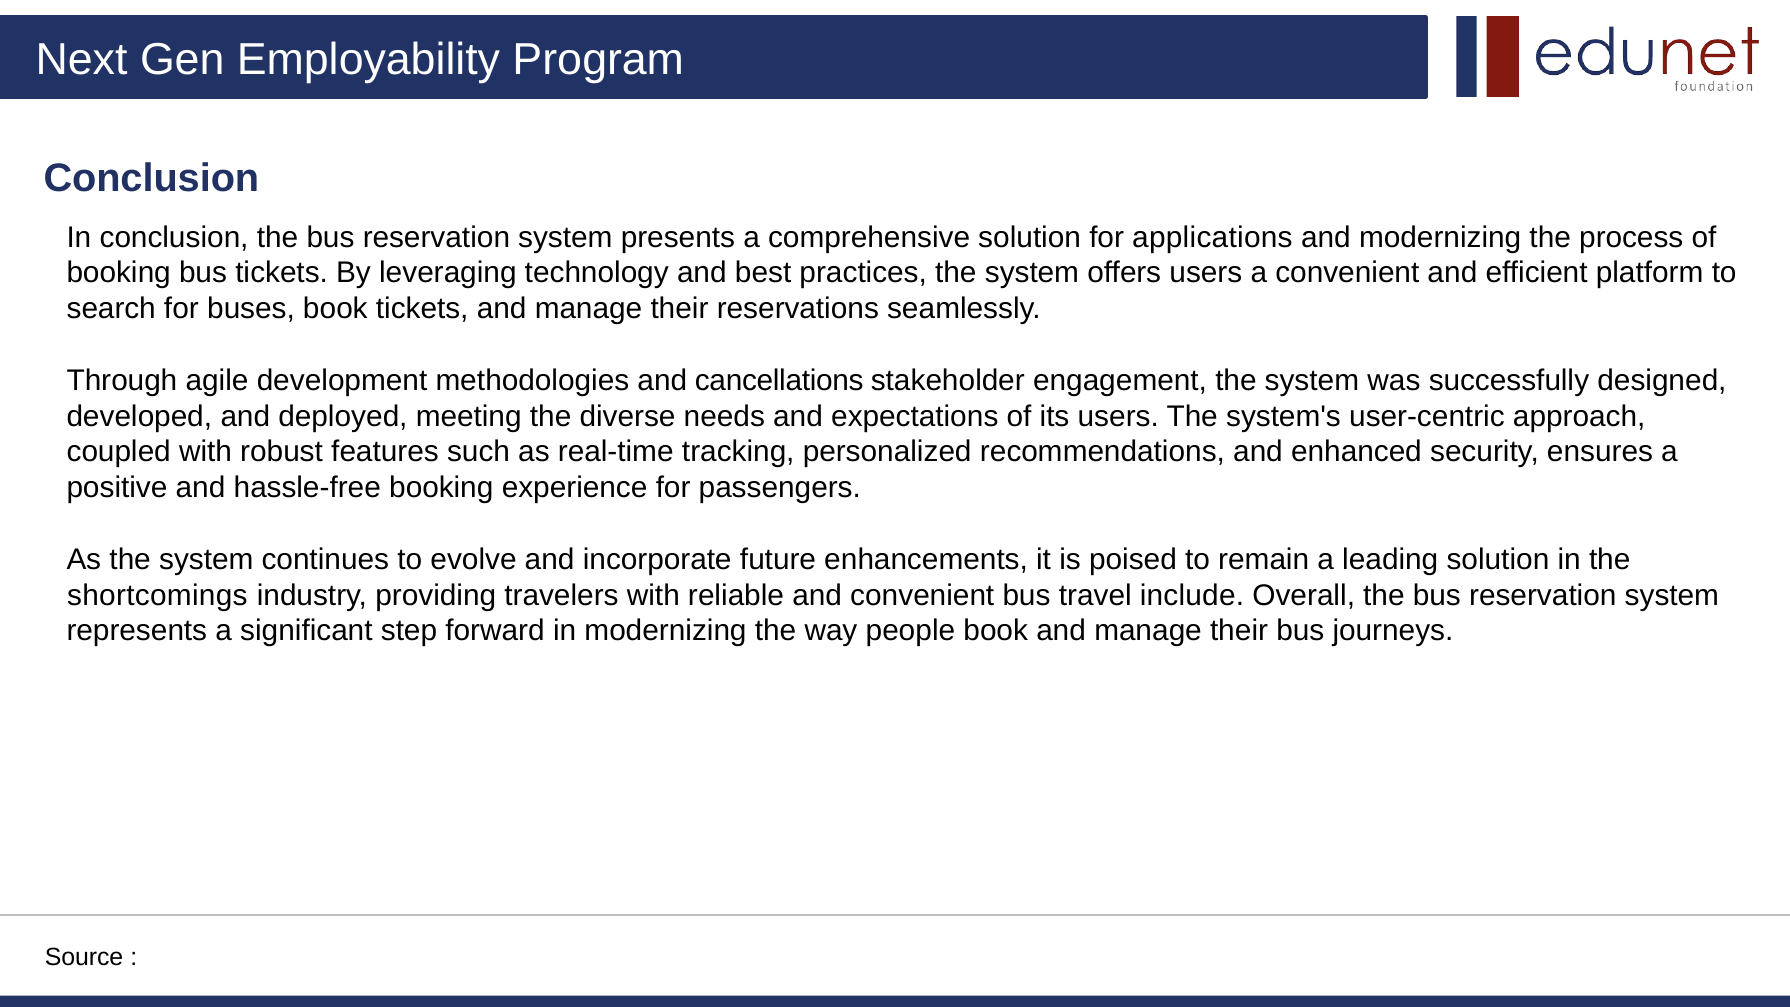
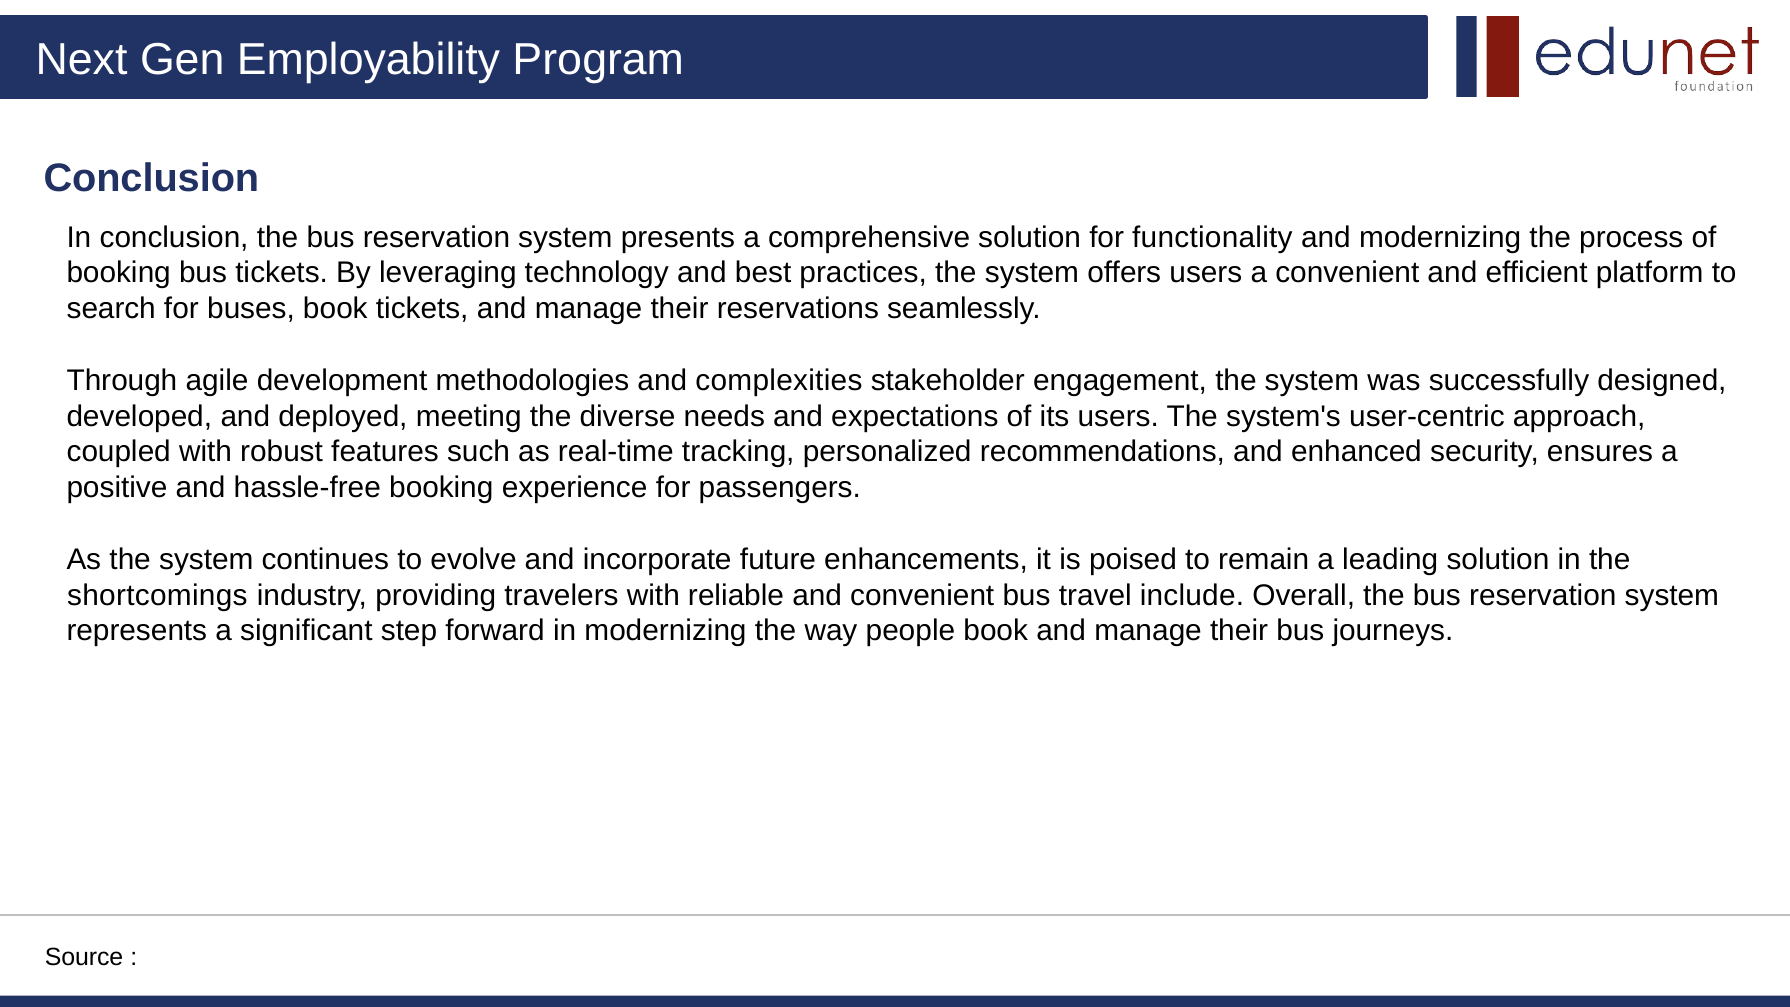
applications: applications -> functionality
cancellations: cancellations -> complexities
